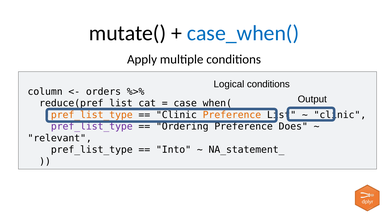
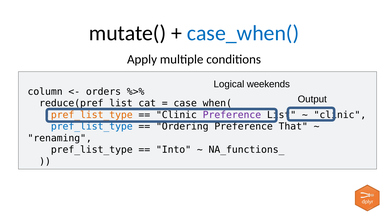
Logical conditions: conditions -> weekends
Preference at (232, 115) colour: orange -> purple
pref_list_type at (92, 127) colour: purple -> blue
Does: Does -> That
relevant: relevant -> renaming
NA_statement_: NA_statement_ -> NA_functions_
